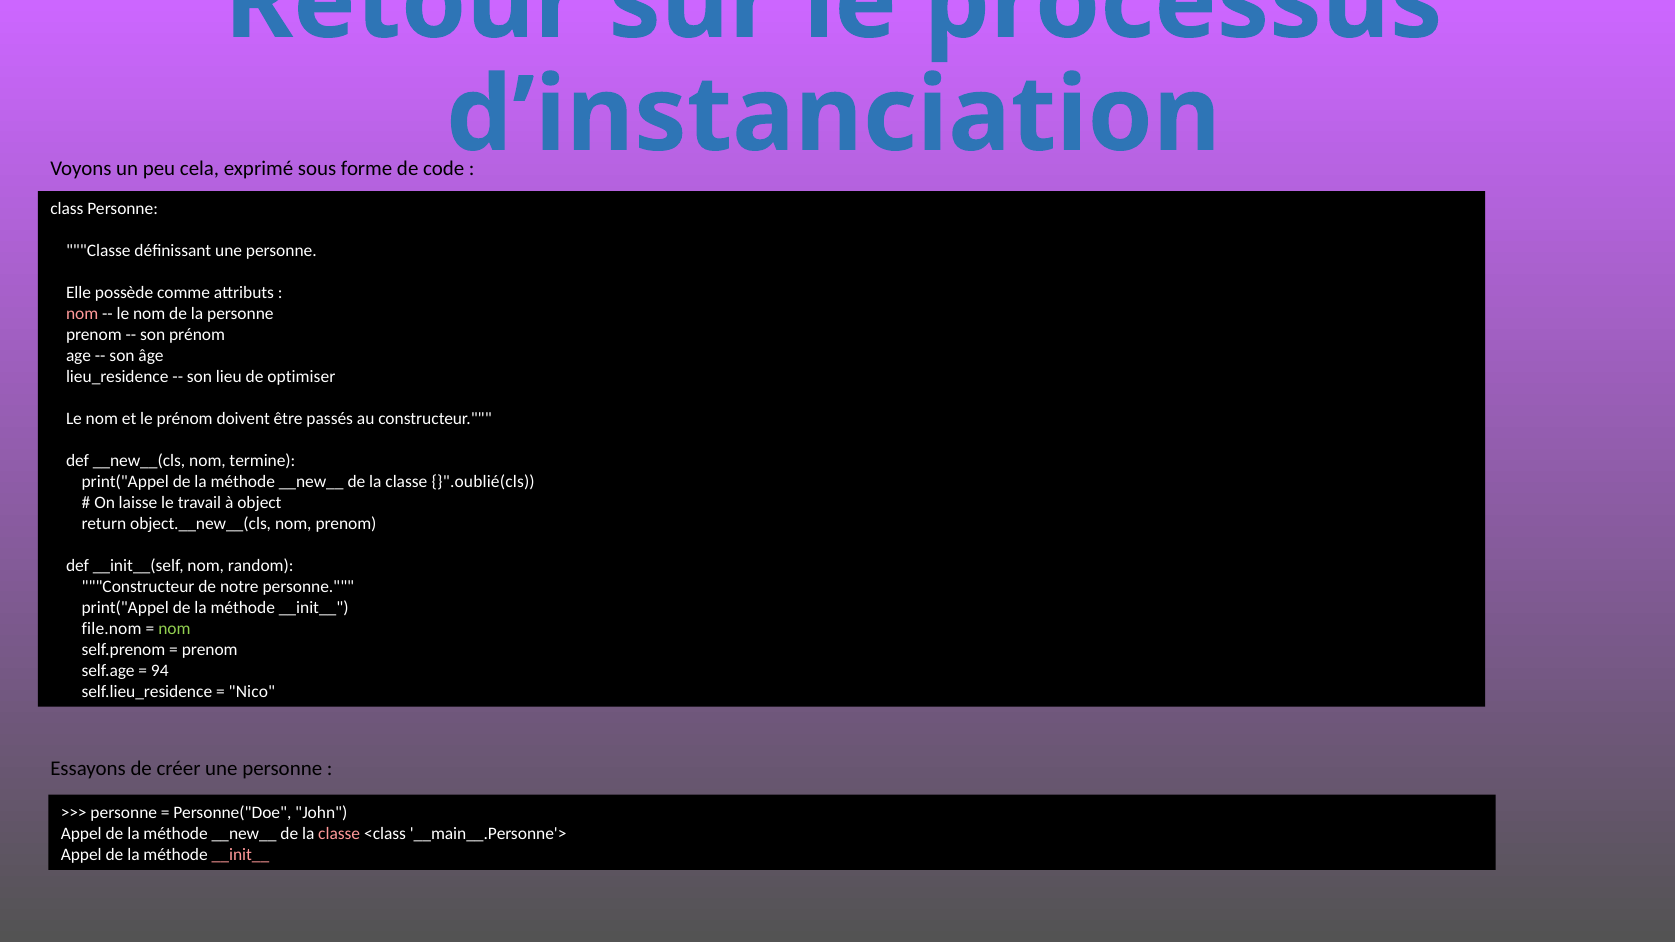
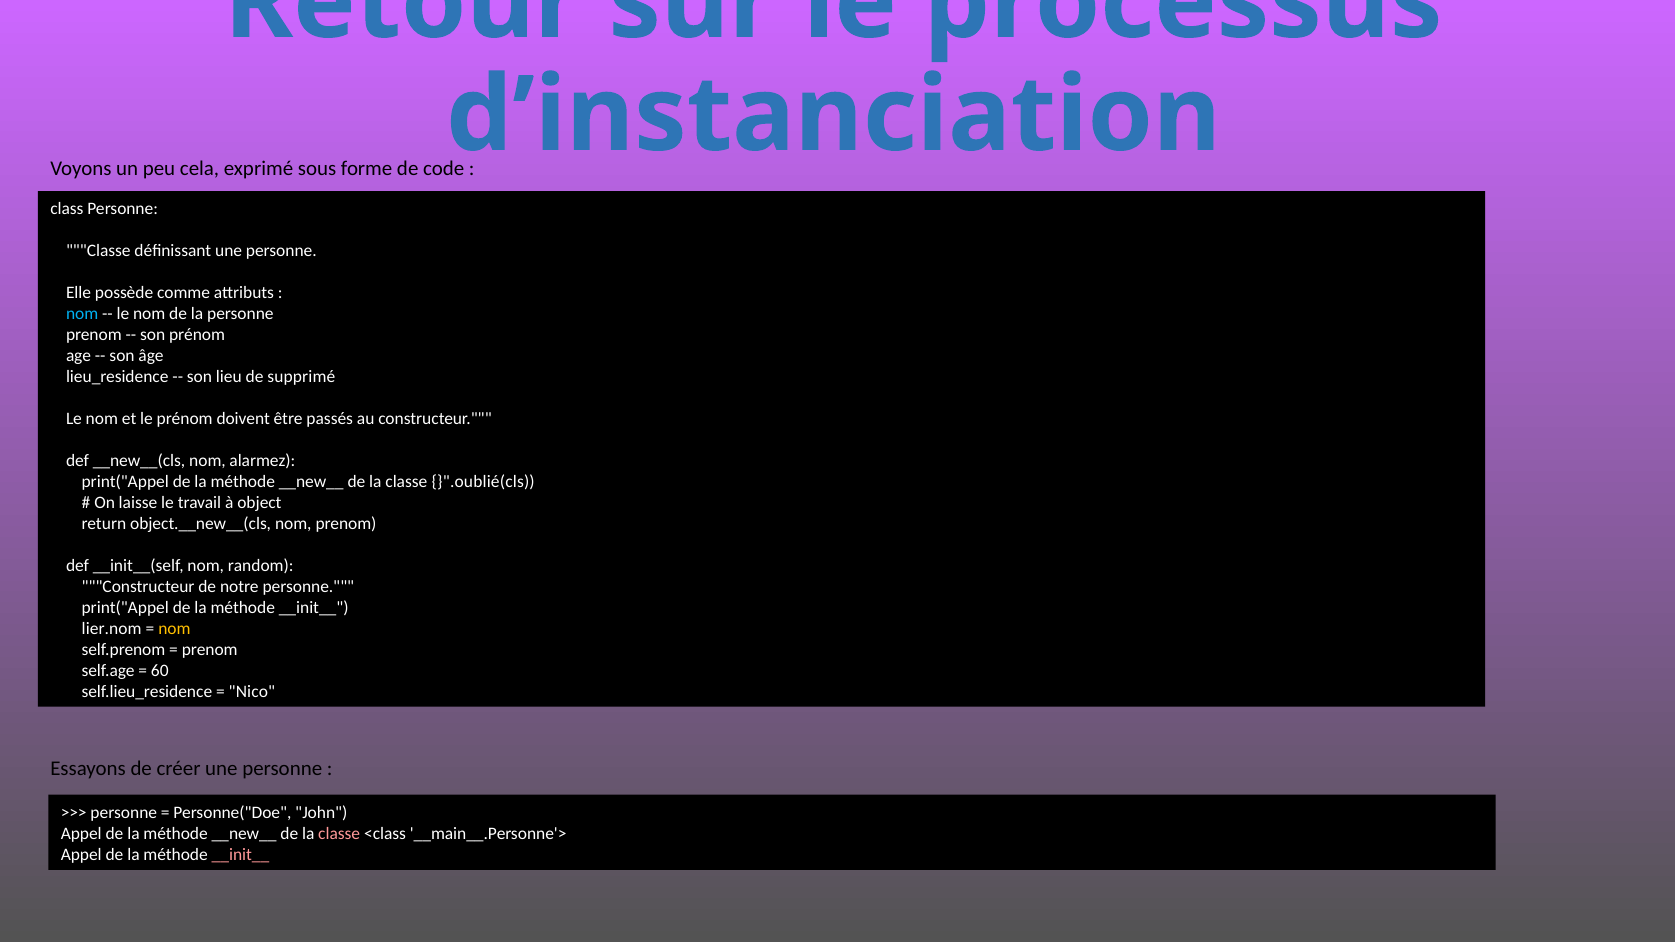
nom at (82, 314) colour: pink -> light blue
optimiser: optimiser -> supprimé
termine: termine -> alarmez
file.nom: file.nom -> lier.nom
nom at (174, 628) colour: light green -> yellow
94: 94 -> 60
